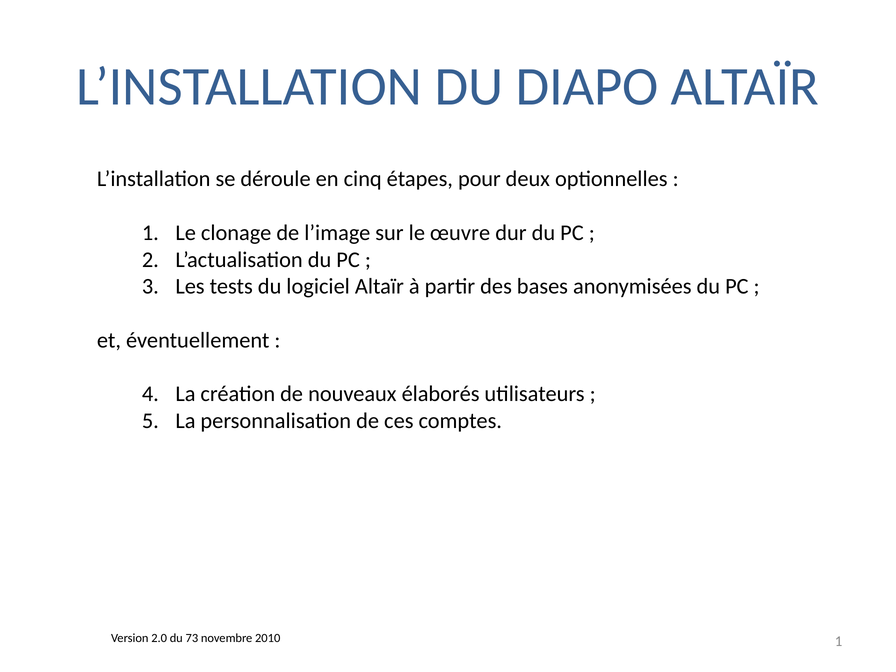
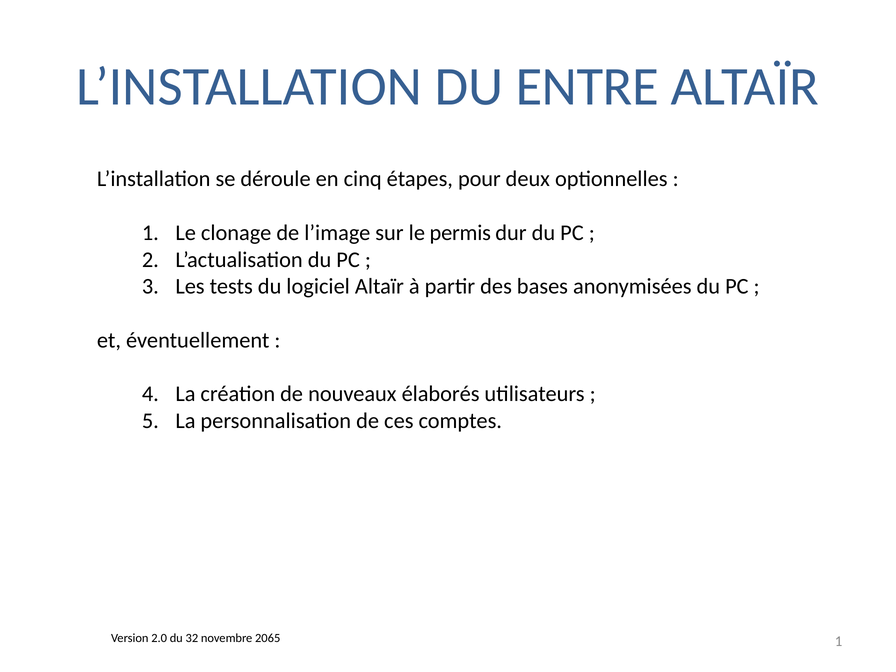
DIAPO: DIAPO -> ENTRE
œuvre: œuvre -> permis
73: 73 -> 32
2010: 2010 -> 2065
